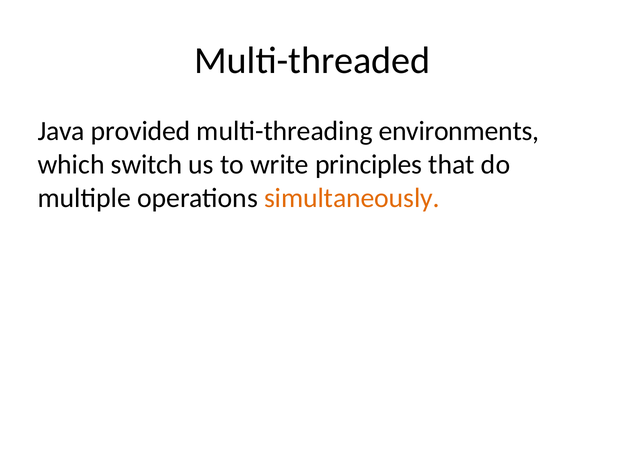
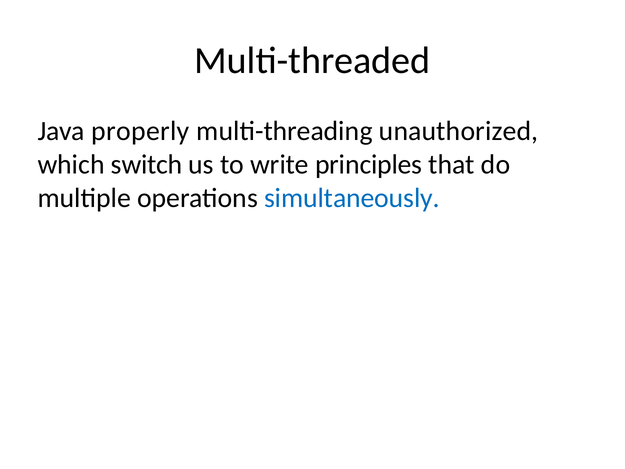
provided: provided -> properly
environments: environments -> unauthorized
simultaneously colour: orange -> blue
